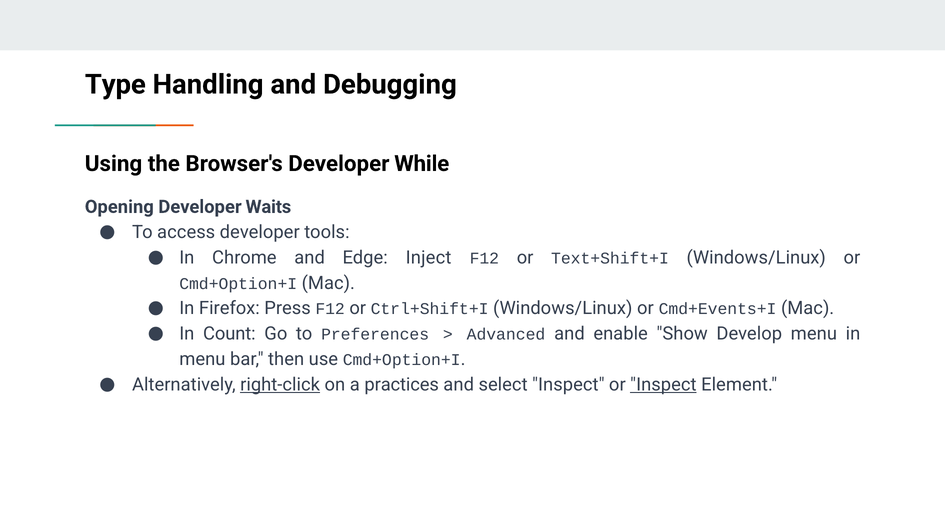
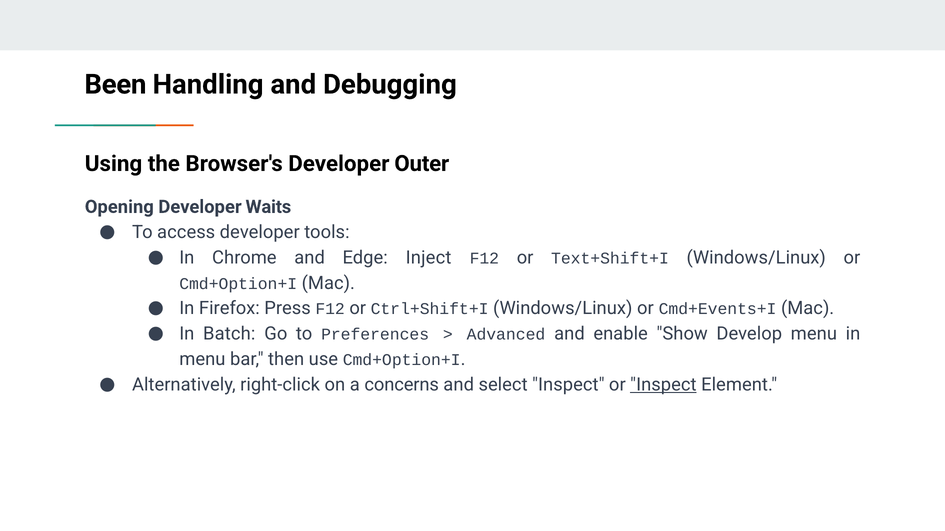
Type: Type -> Been
While: While -> Outer
Count: Count -> Batch
right-click underline: present -> none
practices: practices -> concerns
